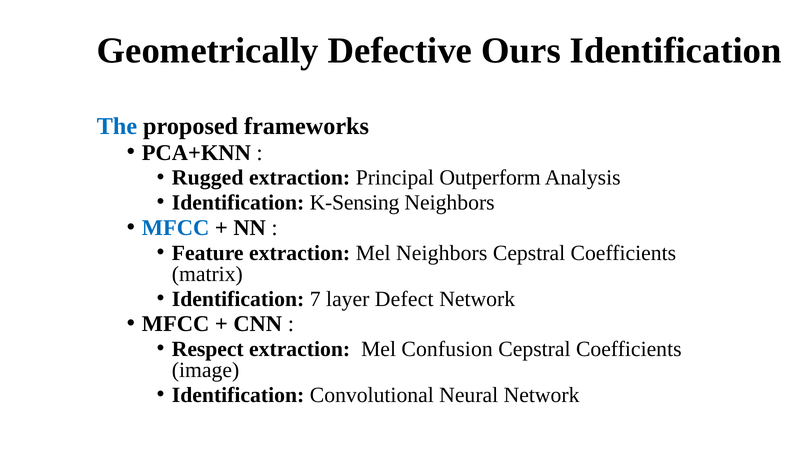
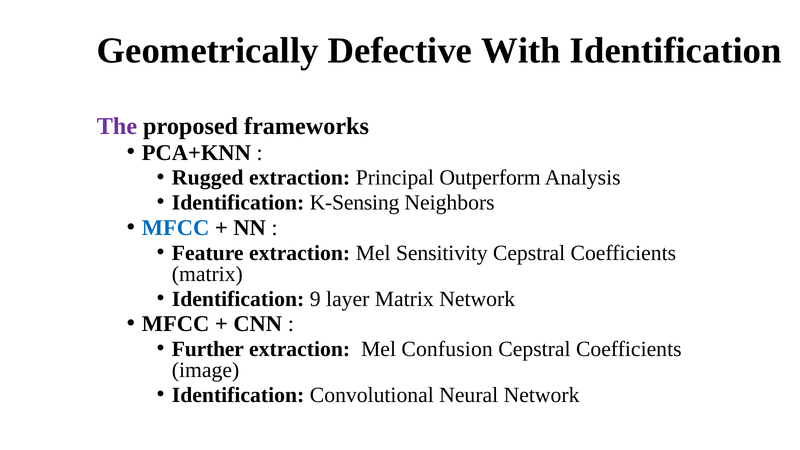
Ours: Ours -> With
The colour: blue -> purple
Mel Neighbors: Neighbors -> Sensitivity
7: 7 -> 9
layer Defect: Defect -> Matrix
Respect: Respect -> Further
